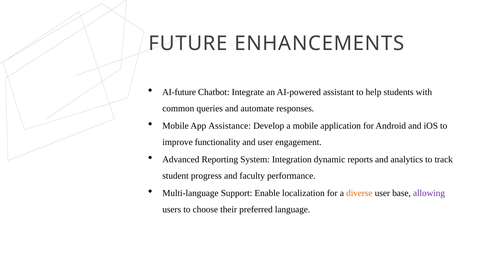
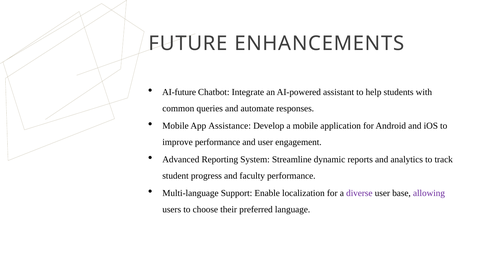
improve functionality: functionality -> performance
Integration: Integration -> Streamline
diverse colour: orange -> purple
